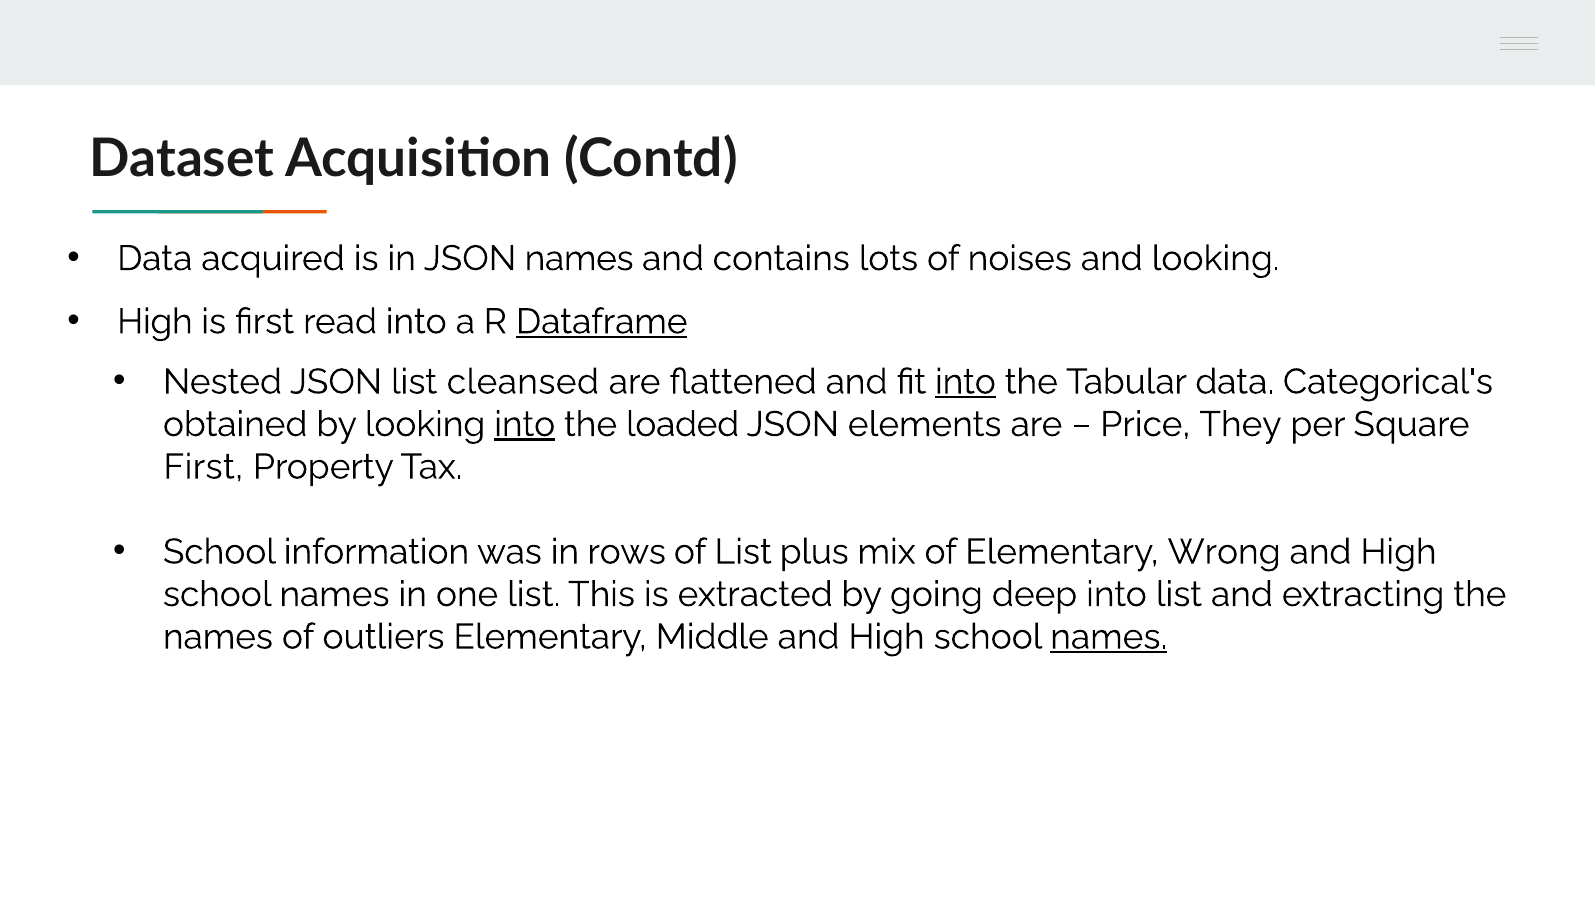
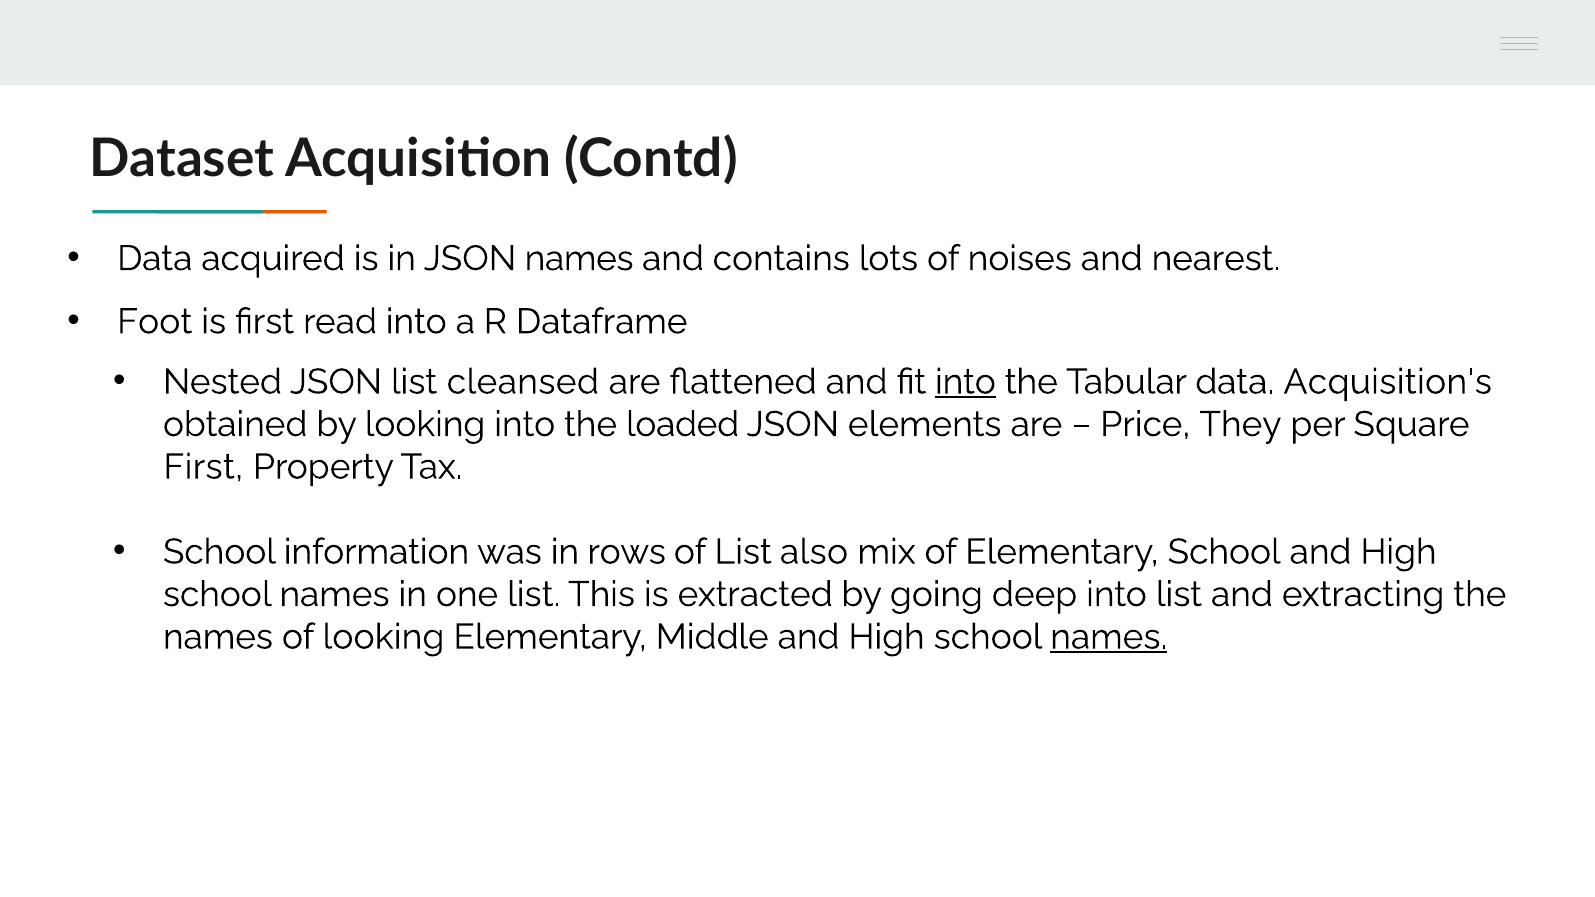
and looking: looking -> nearest
High at (155, 322): High -> Foot
Dataframe underline: present -> none
Categorical's: Categorical's -> Acquisition's
into at (525, 424) underline: present -> none
plus: plus -> also
Elementary Wrong: Wrong -> School
of outliers: outliers -> looking
